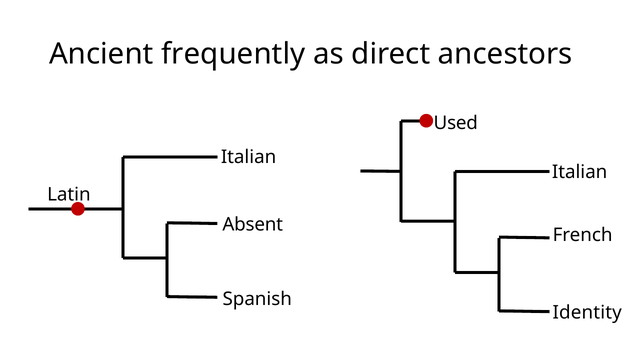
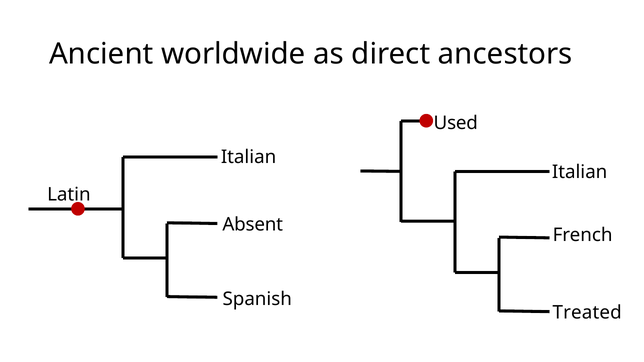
frequently: frequently -> worldwide
Identity: Identity -> Treated
